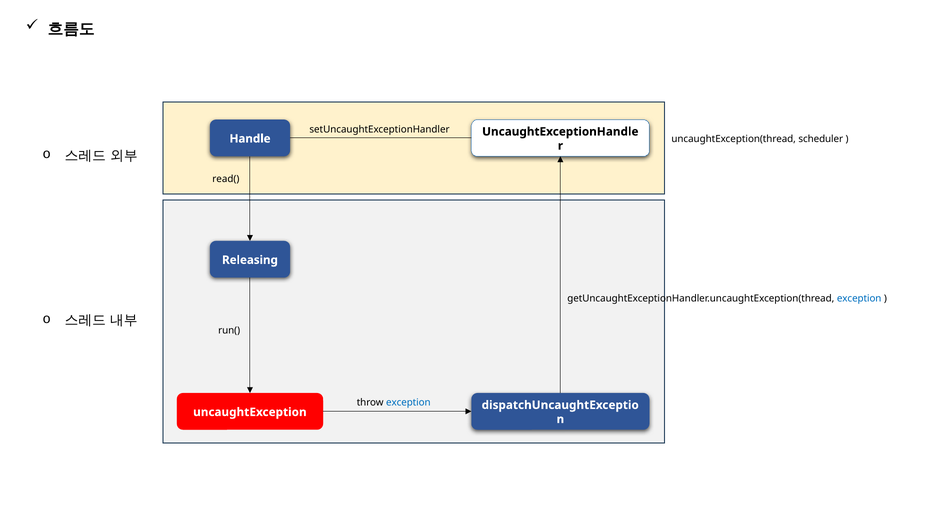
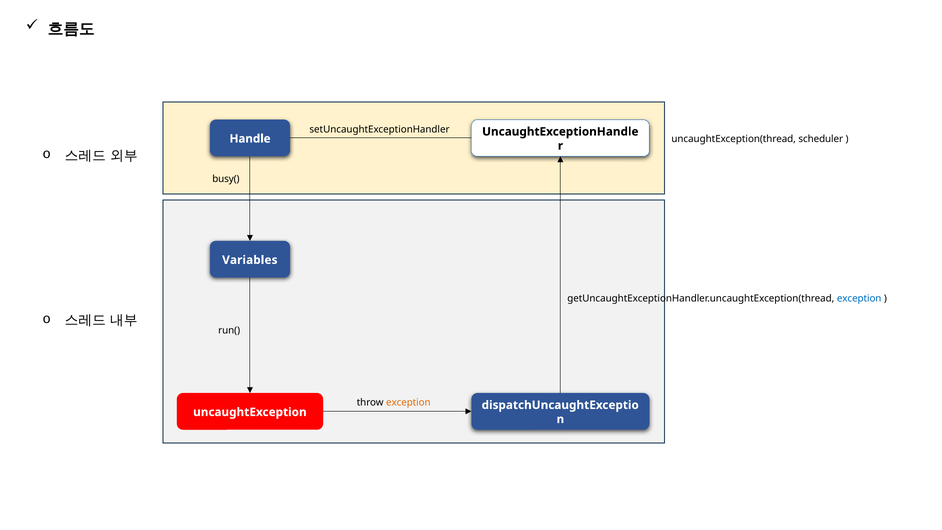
read(: read( -> busy(
Releasing: Releasing -> Variables
exception at (408, 402) colour: blue -> orange
